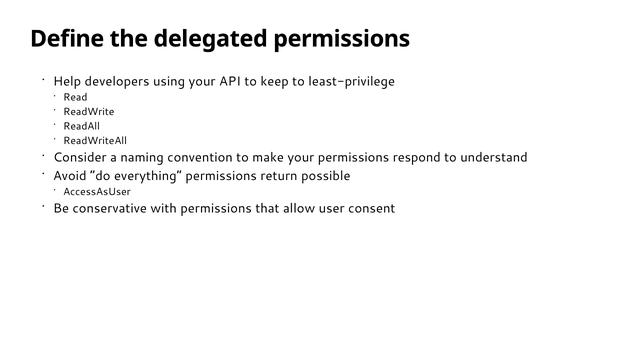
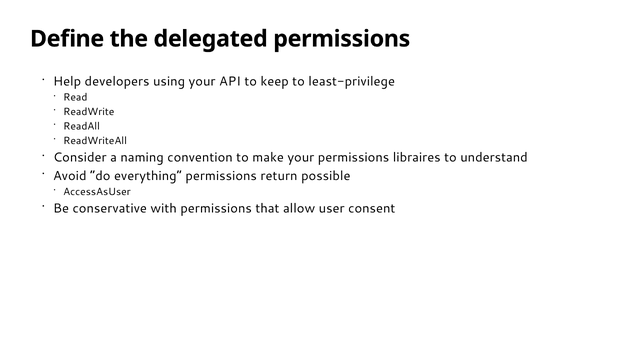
respond: respond -> libraires
